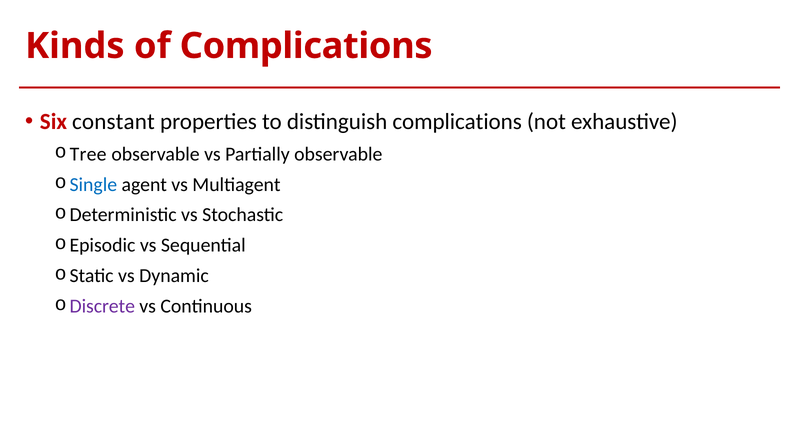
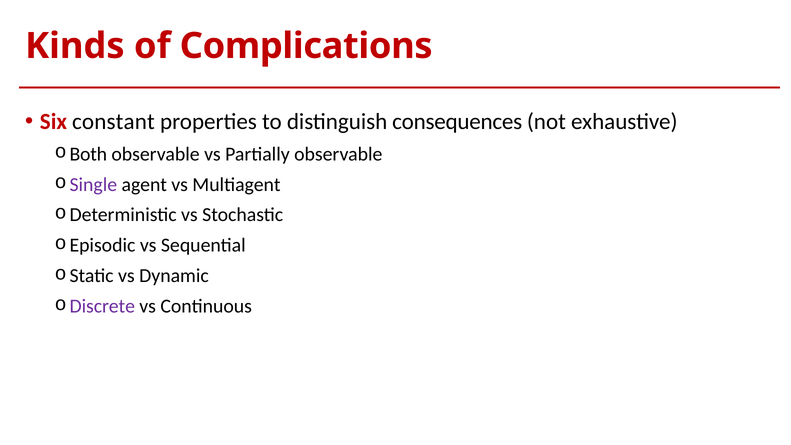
distinguish complications: complications -> consequences
Tree: Tree -> Both
Single colour: blue -> purple
